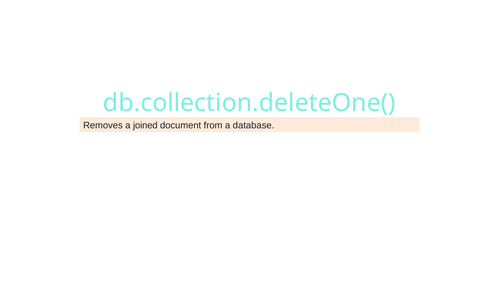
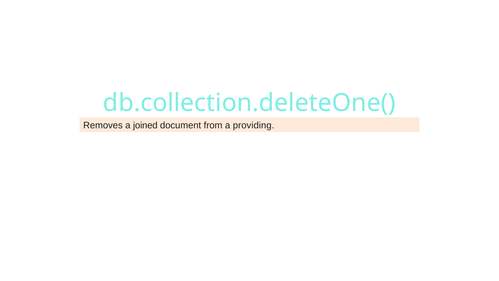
database: database -> providing
